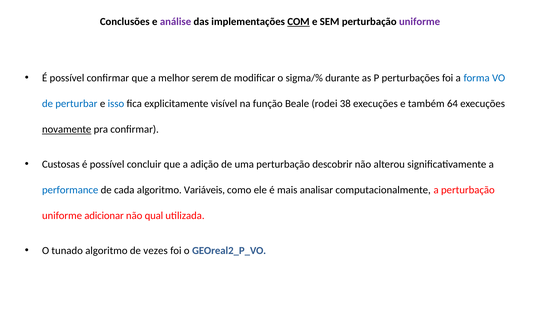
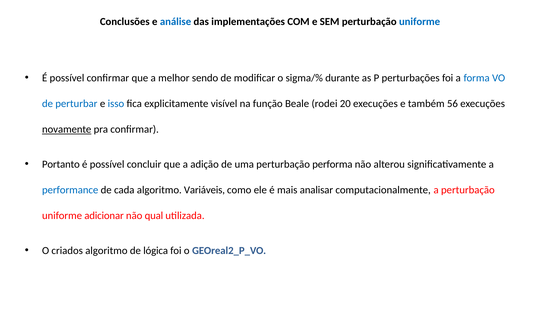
análise colour: purple -> blue
COM underline: present -> none
uniforme at (420, 22) colour: purple -> blue
serem: serem -> sendo
38: 38 -> 20
64: 64 -> 56
Custosas: Custosas -> Portanto
descobrir: descobrir -> performa
tunado: tunado -> criados
vezes: vezes -> lógica
